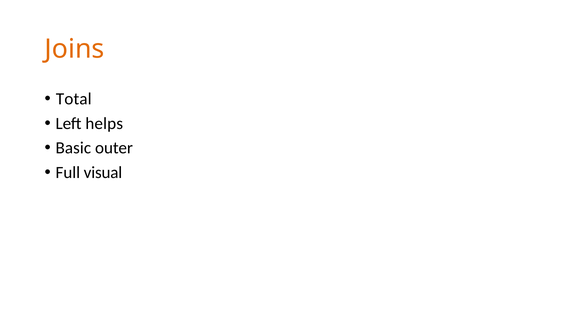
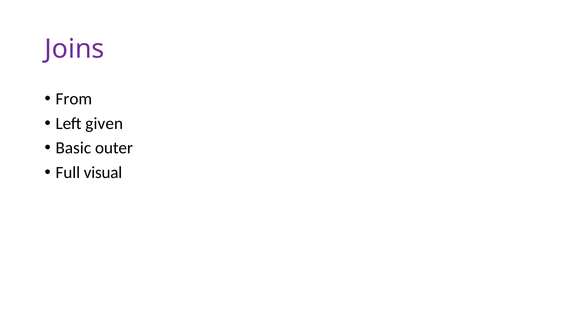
Joins colour: orange -> purple
Total: Total -> From
helps: helps -> given
